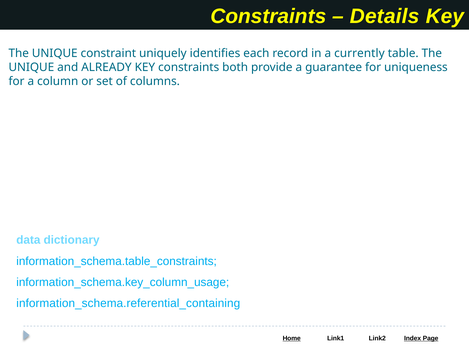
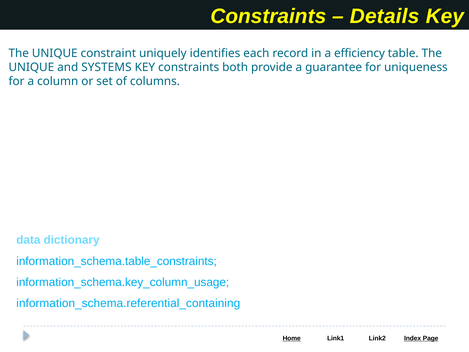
currently: currently -> efficiency
ALREADY: ALREADY -> SYSTEMS
